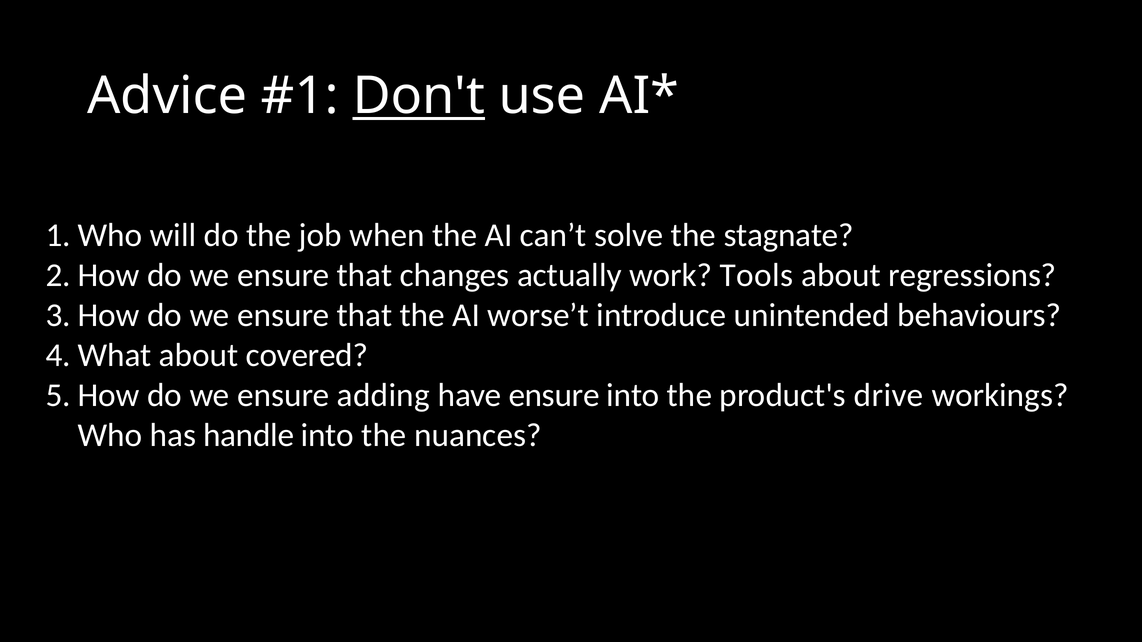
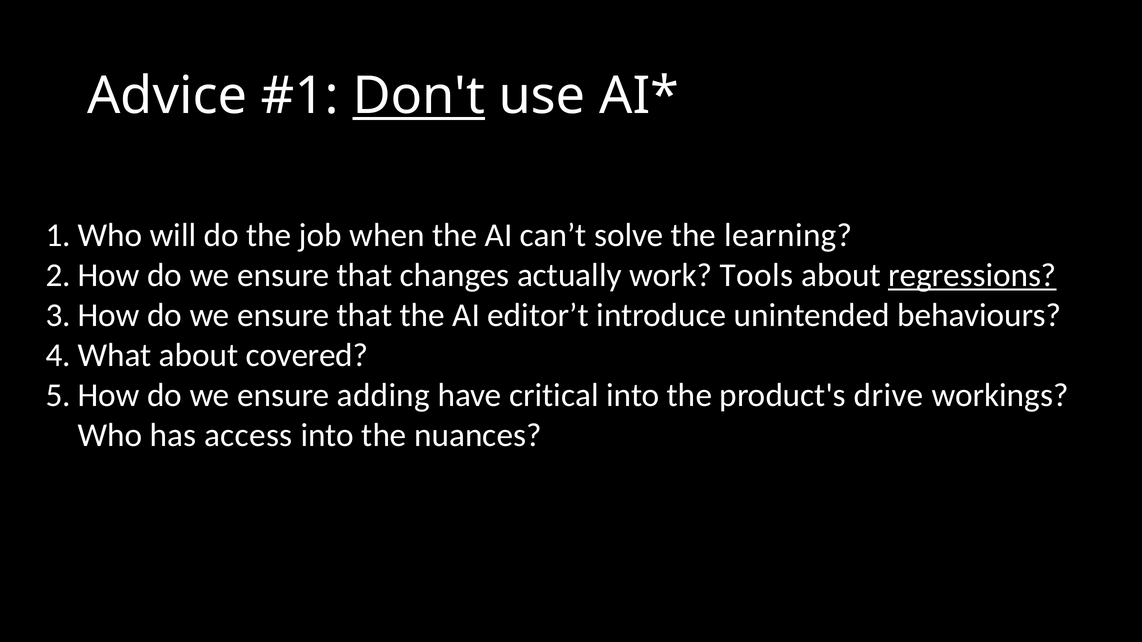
stagnate: stagnate -> learning
regressions underline: none -> present
worse’t: worse’t -> editor’t
have ensure: ensure -> critical
handle: handle -> access
